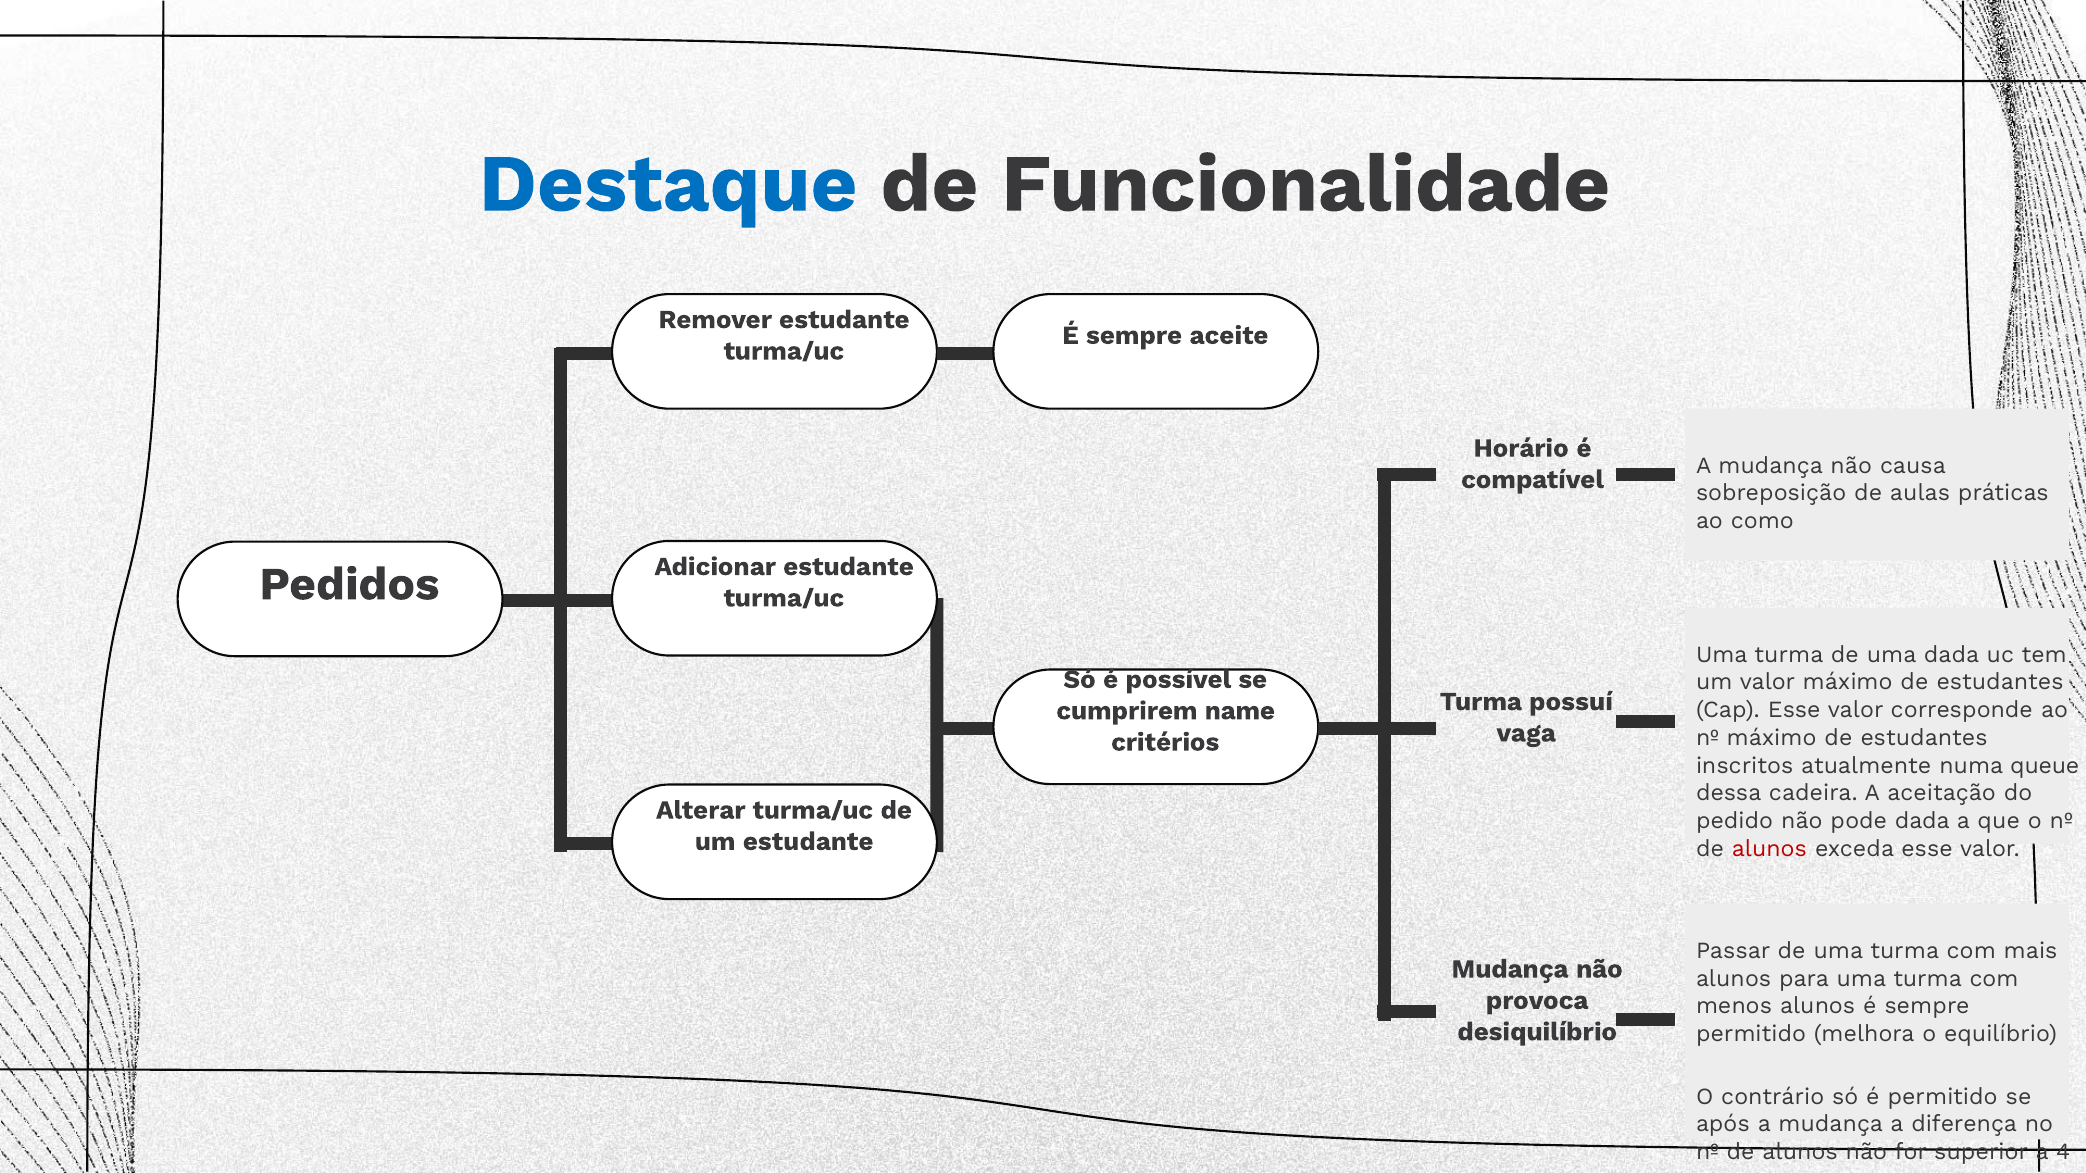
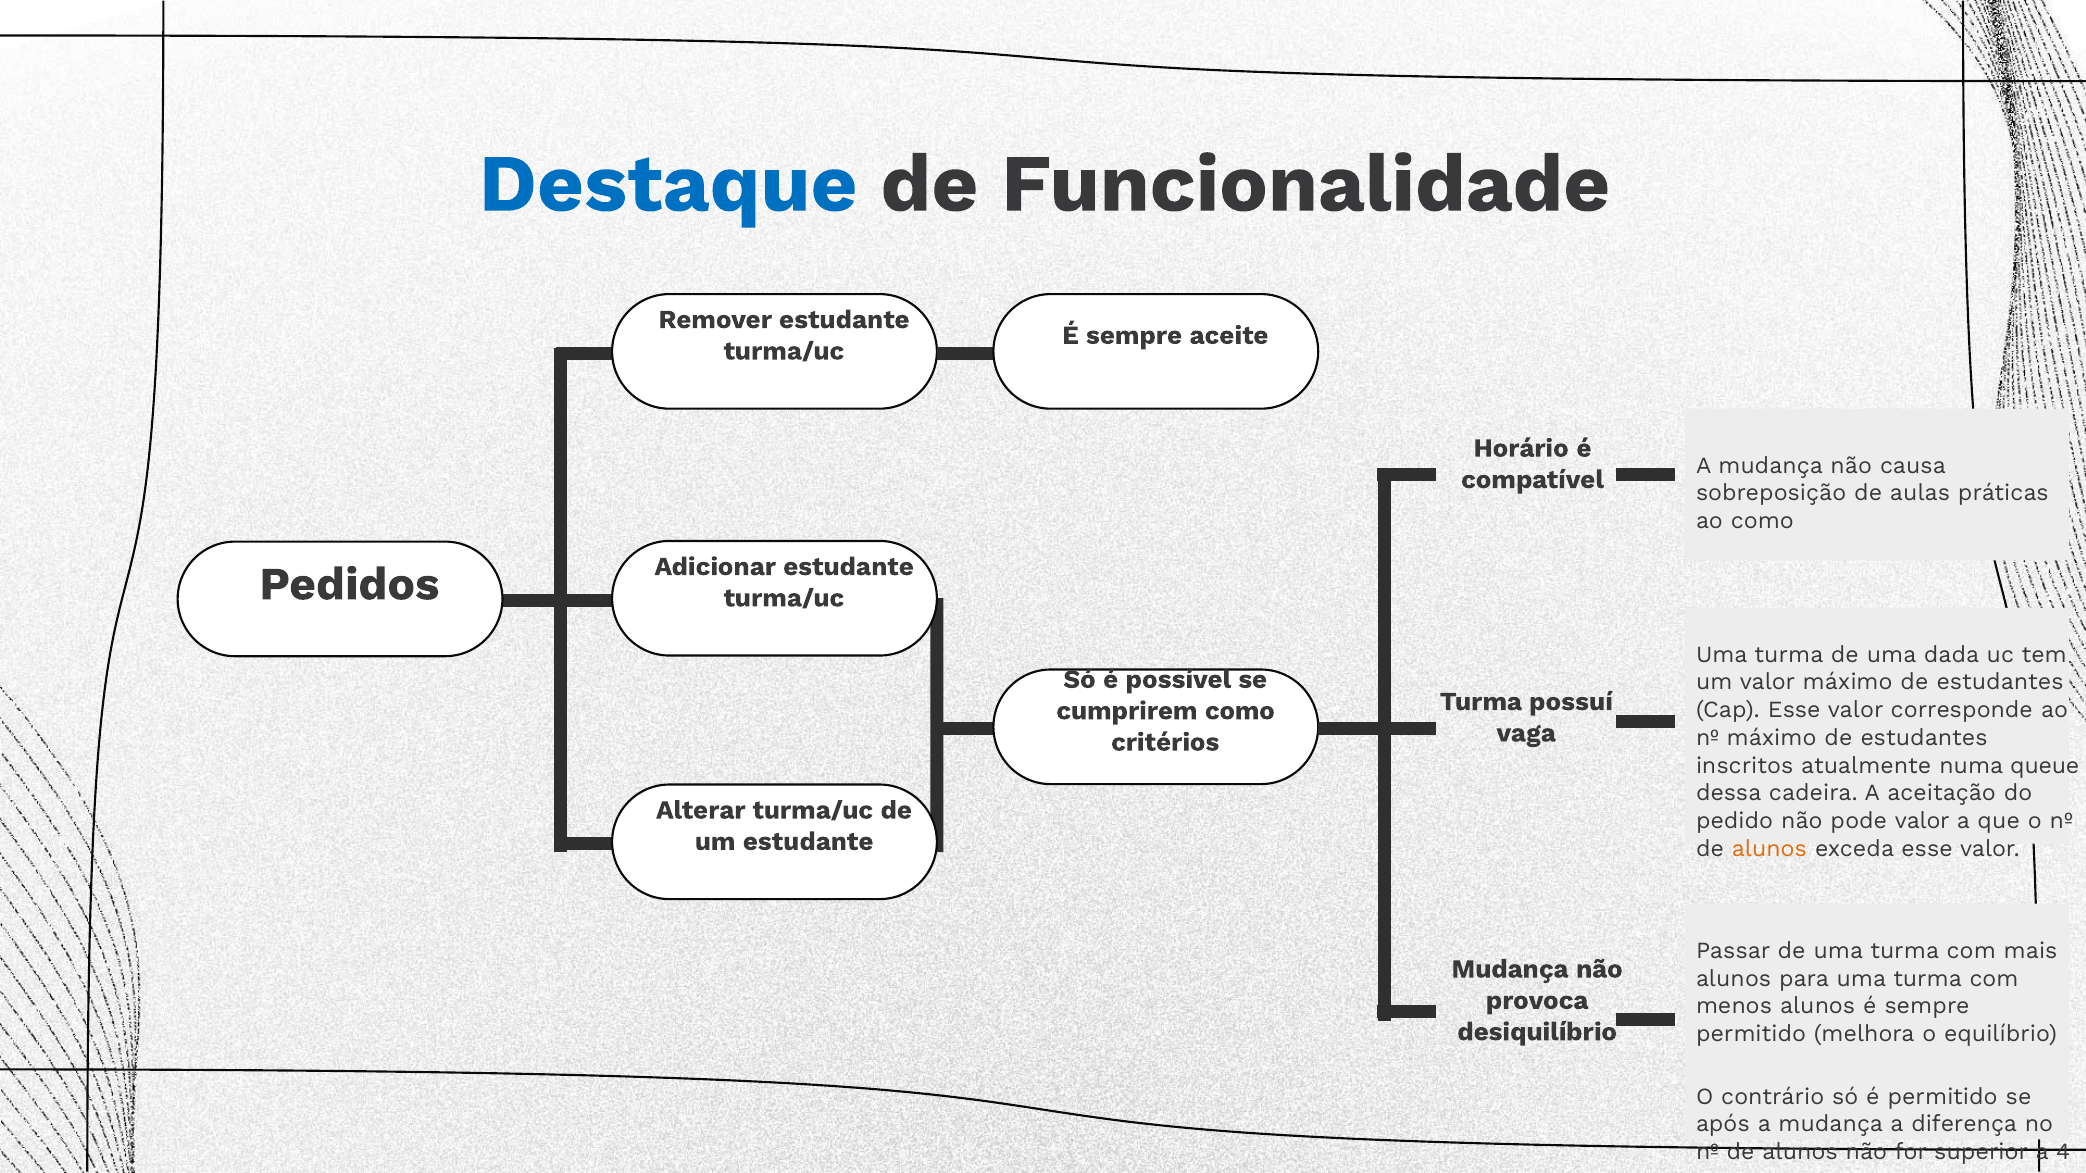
cumprirem name: name -> como
pode dada: dada -> valor
alunos at (1769, 849) colour: red -> orange
